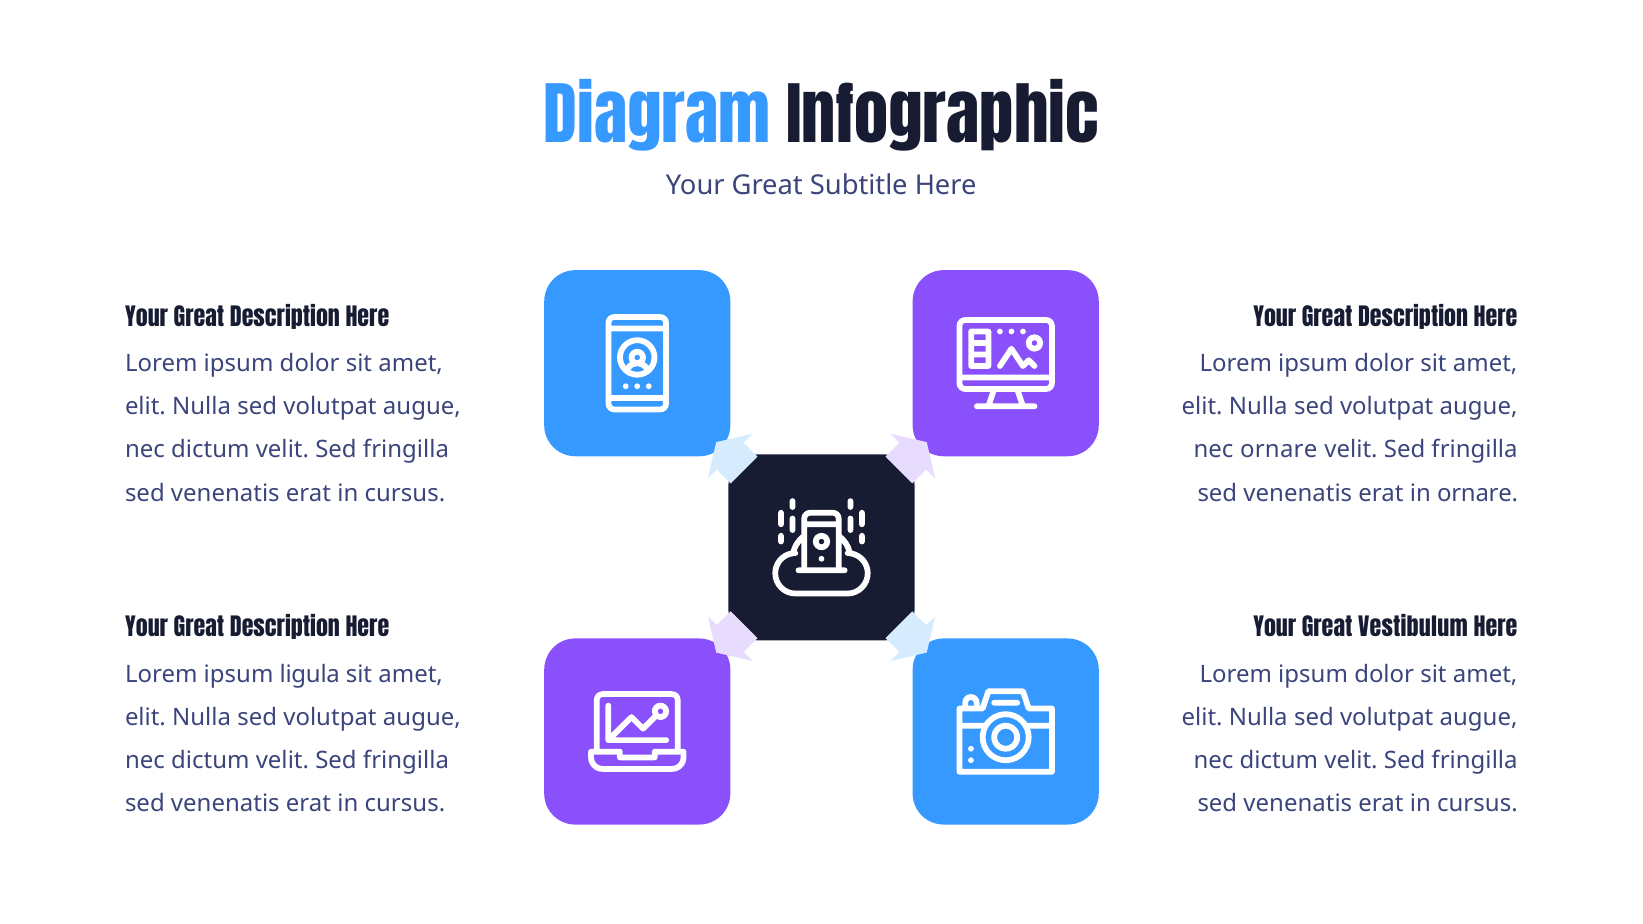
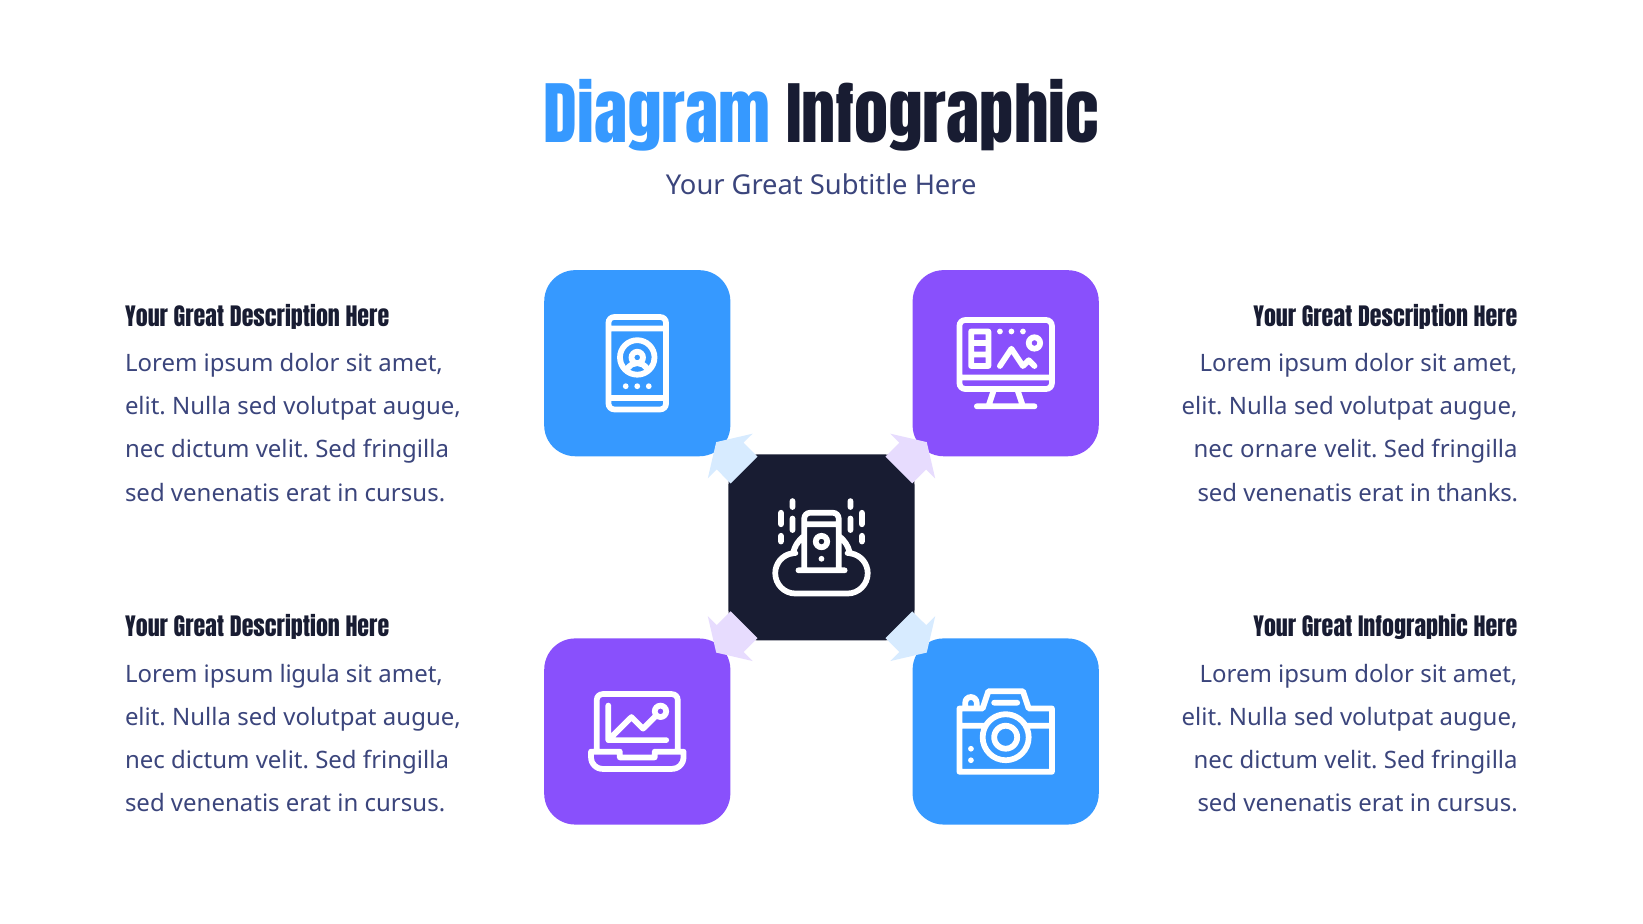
in ornare: ornare -> thanks
Great Vestibulum: Vestibulum -> Infographic
